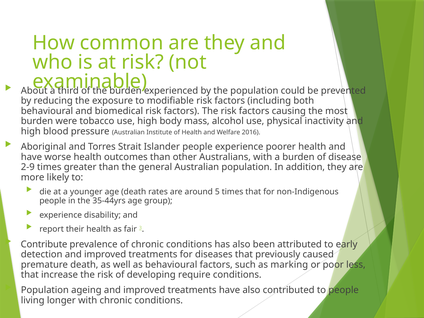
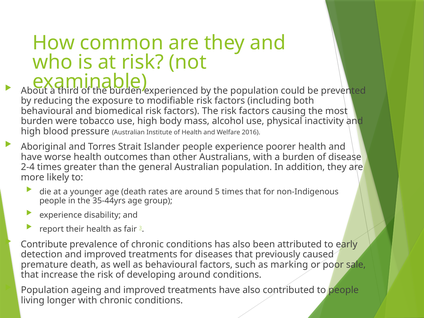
2-9: 2-9 -> 2-4
less: less -> sale
developing require: require -> around
